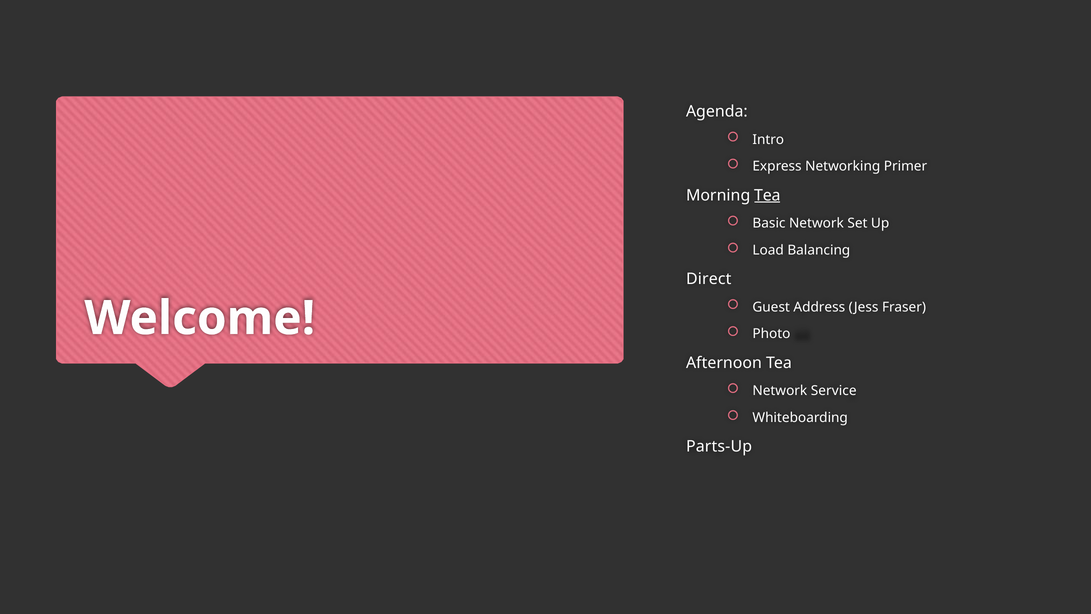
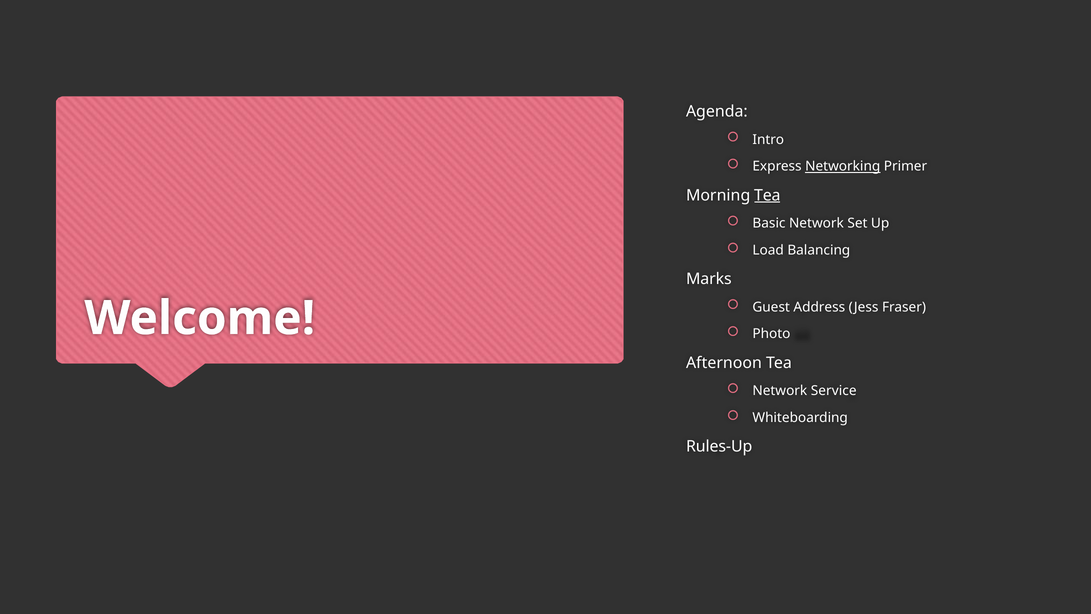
Networking underline: none -> present
Direct: Direct -> Marks
Parts-Up: Parts-Up -> Rules-Up
